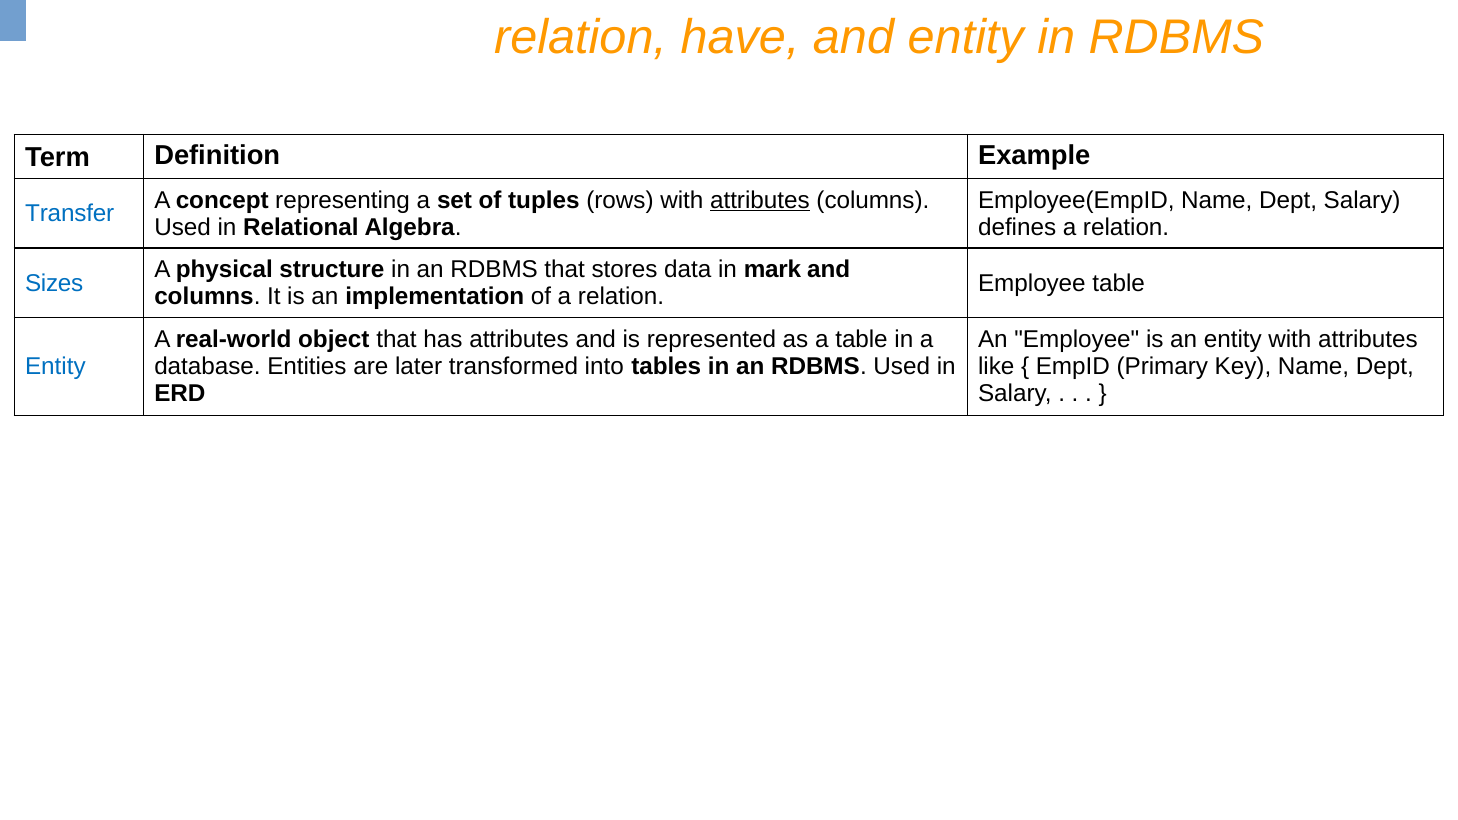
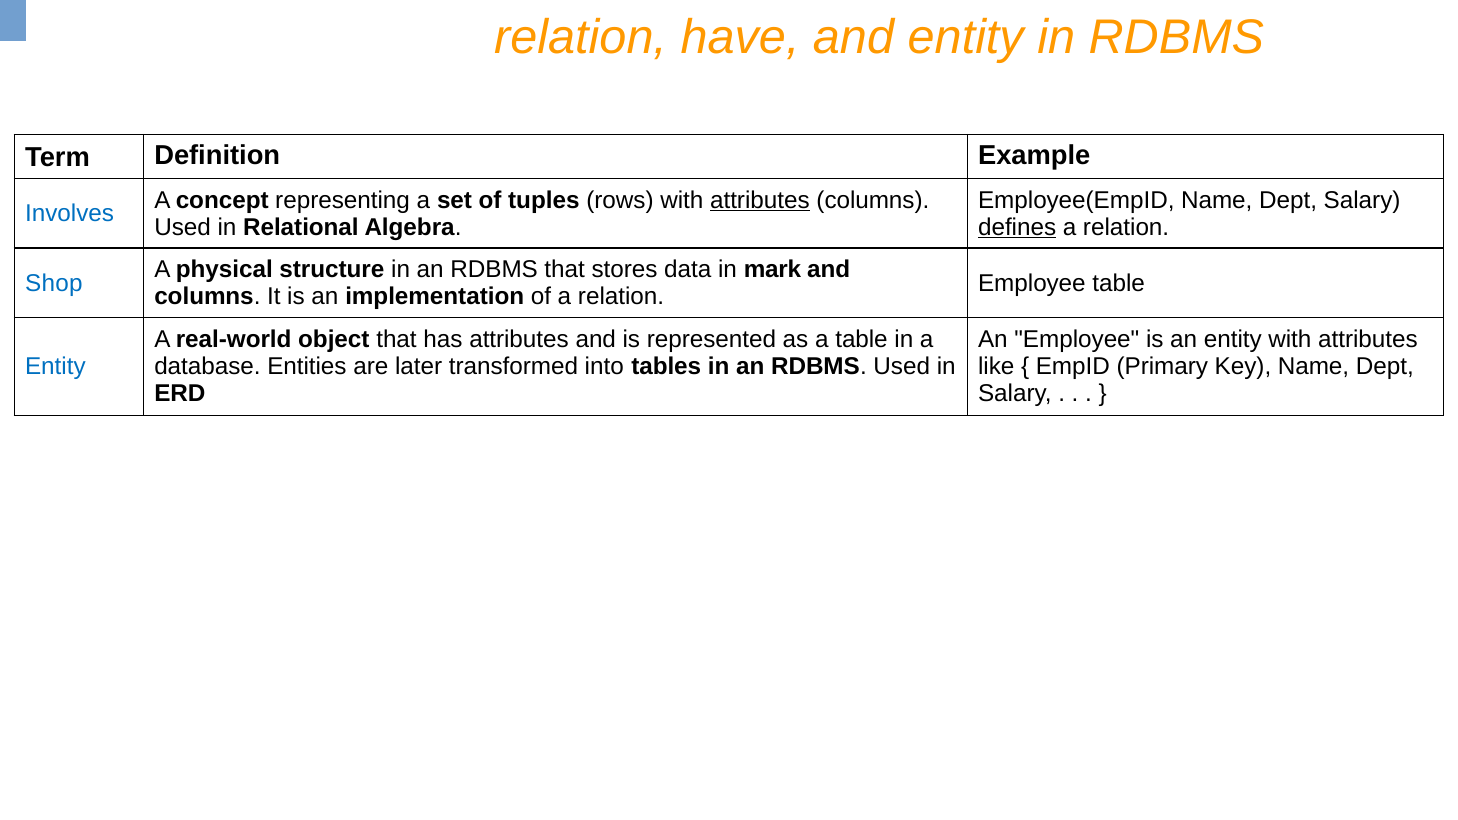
Transfer: Transfer -> Involves
defines underline: none -> present
Sizes: Sizes -> Shop
